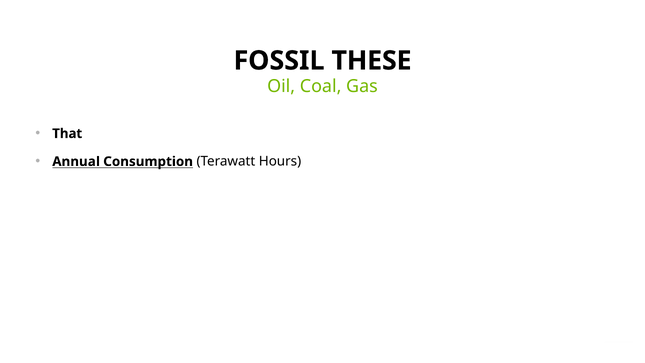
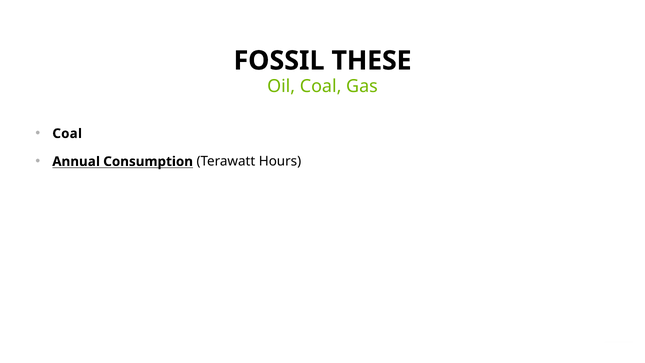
That at (67, 133): That -> Coal
